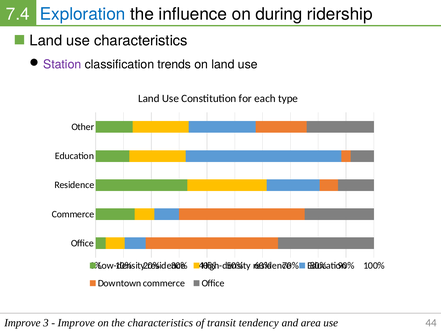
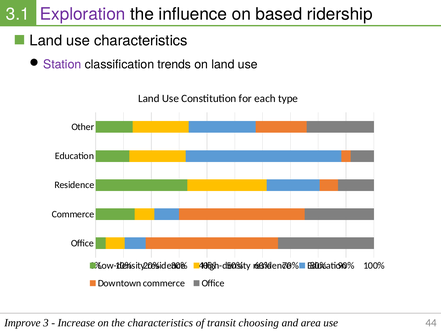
7.4: 7.4 -> 3.1
Exploration colour: blue -> purple
during: during -> based
Improve at (76, 322): Improve -> Increase
tendency: tendency -> choosing
